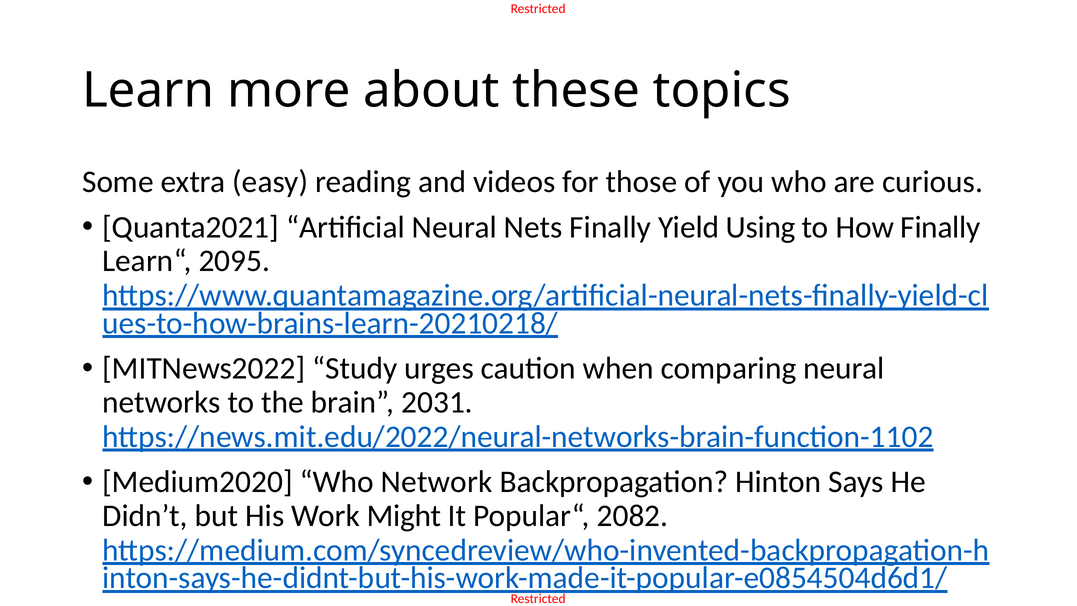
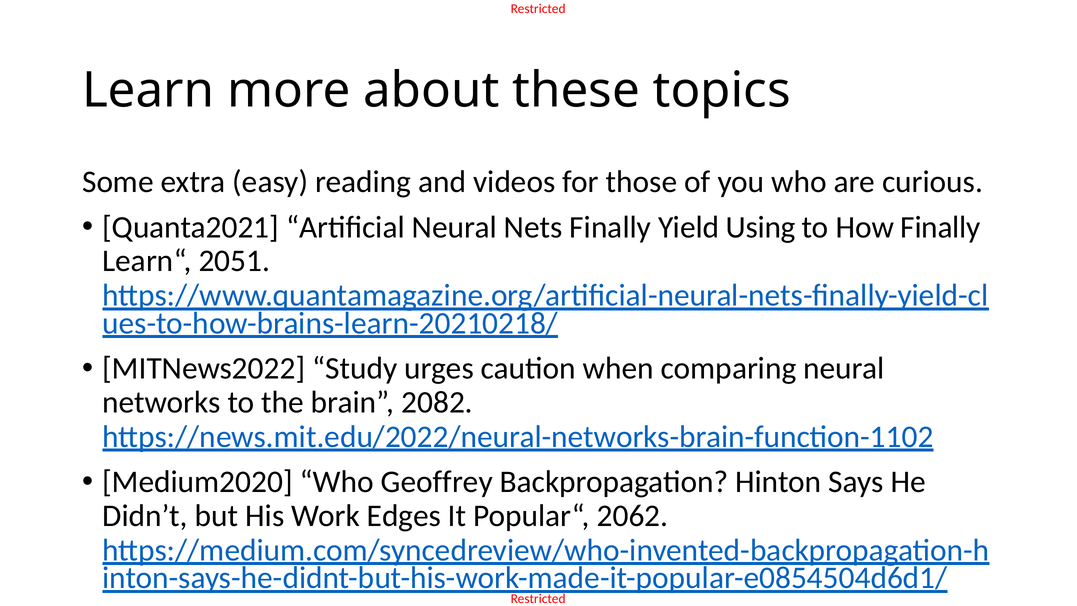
2095: 2095 -> 2051
2031: 2031 -> 2082
Network: Network -> Geoffrey
Might: Might -> Edges
2082: 2082 -> 2062
